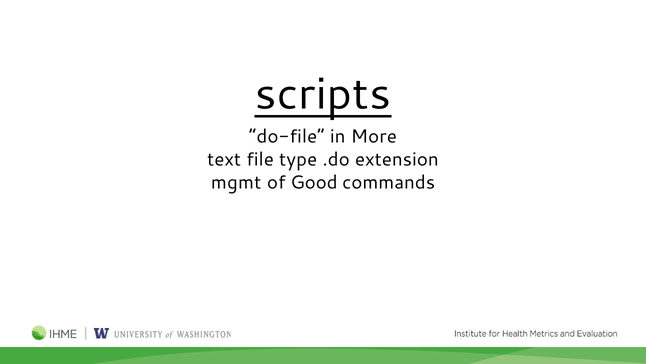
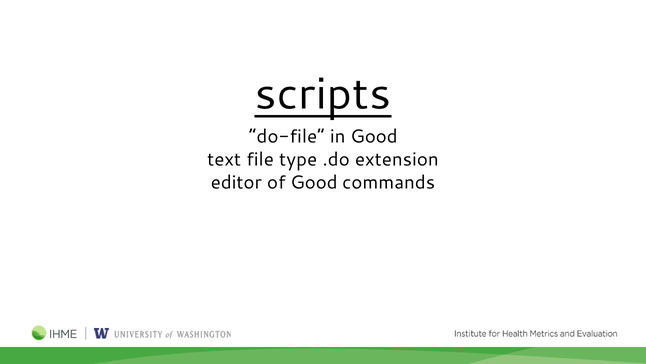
in More: More -> Good
mgmt: mgmt -> editor
